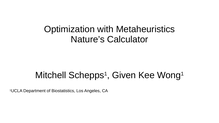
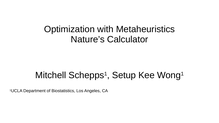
Given: Given -> Setup
